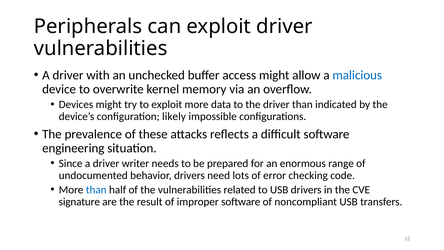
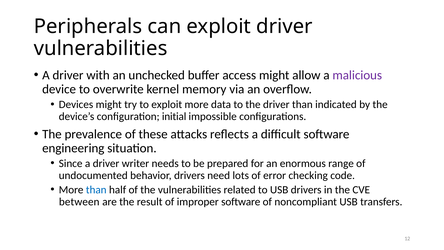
malicious colour: blue -> purple
likely: likely -> initial
signature: signature -> between
